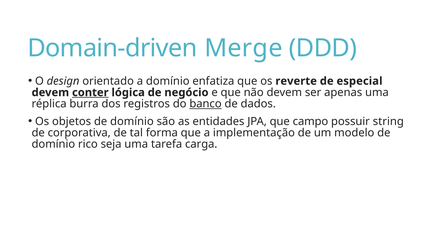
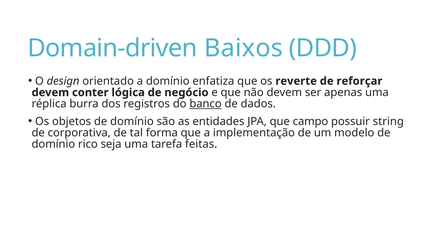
Merge: Merge -> Baixos
especial: especial -> reforçar
conter underline: present -> none
carga: carga -> feitas
